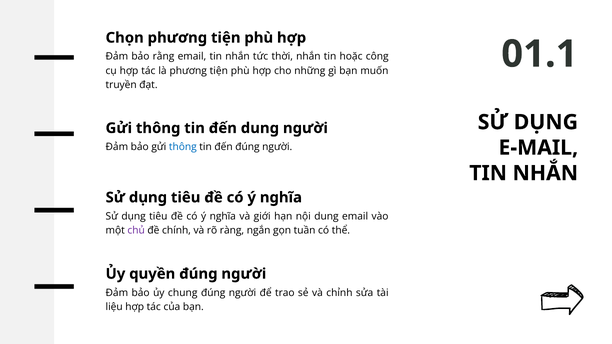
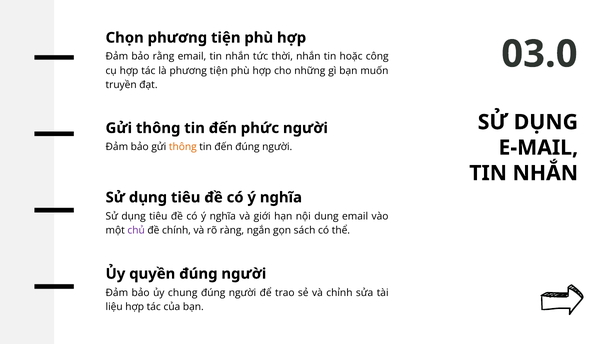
01.1: 01.1 -> 03.0
đến dung: dung -> phức
thông at (183, 147) colour: blue -> orange
tuần: tuần -> sách
